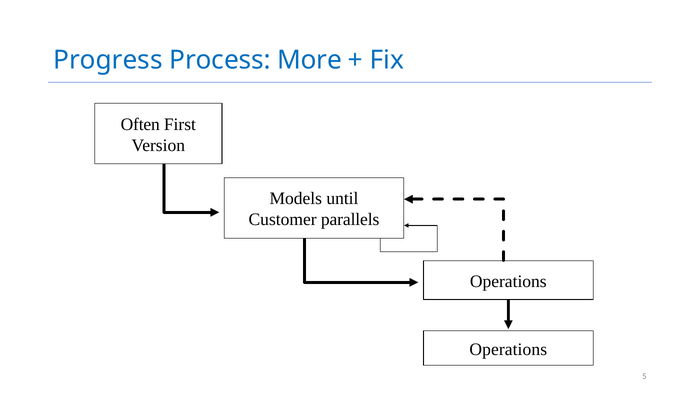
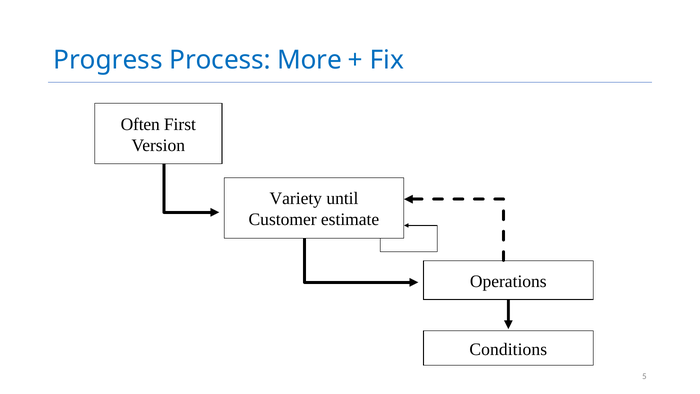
Models: Models -> Variety
parallels: parallels -> estimate
Operations at (508, 349): Operations -> Conditions
